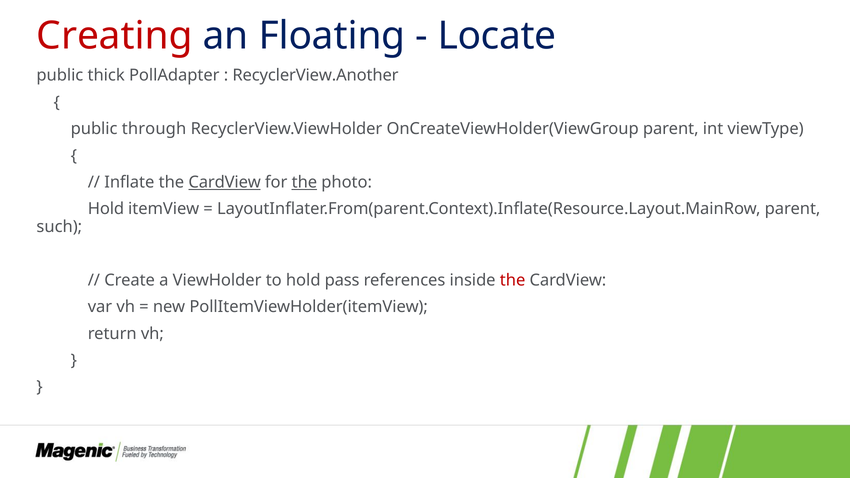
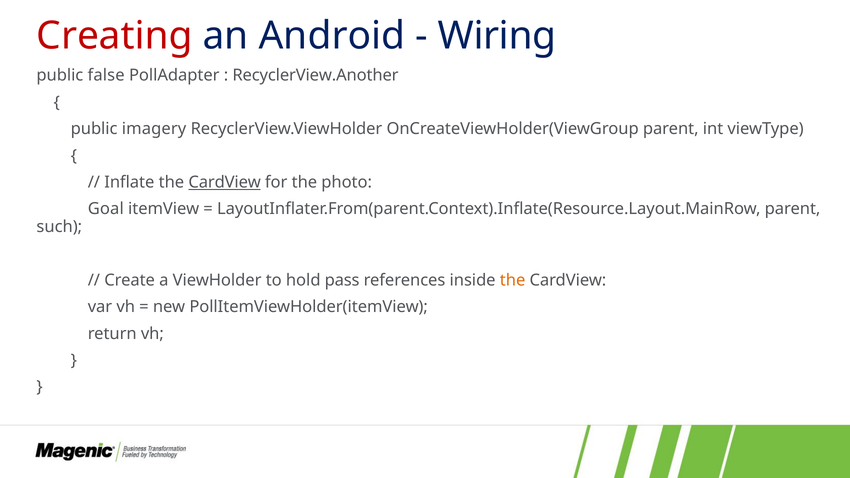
Floating: Floating -> Android
Locate: Locate -> Wiring
thick: thick -> false
through: through -> imagery
the at (304, 182) underline: present -> none
Hold at (106, 209): Hold -> Goal
the at (513, 280) colour: red -> orange
